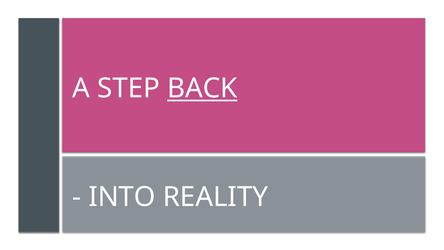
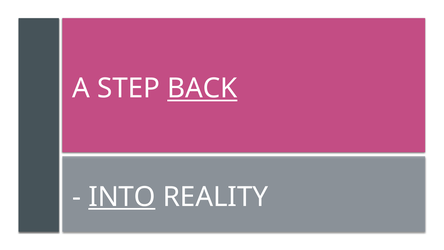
INTO underline: none -> present
